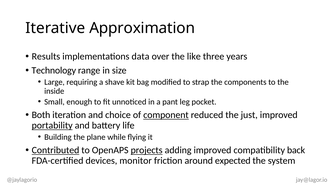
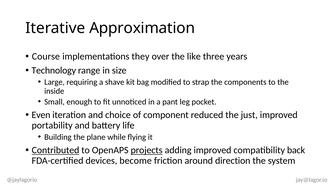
Results: Results -> Course
data: data -> they
Both: Both -> Even
component underline: present -> none
portability underline: present -> none
monitor: monitor -> become
expected: expected -> direction
